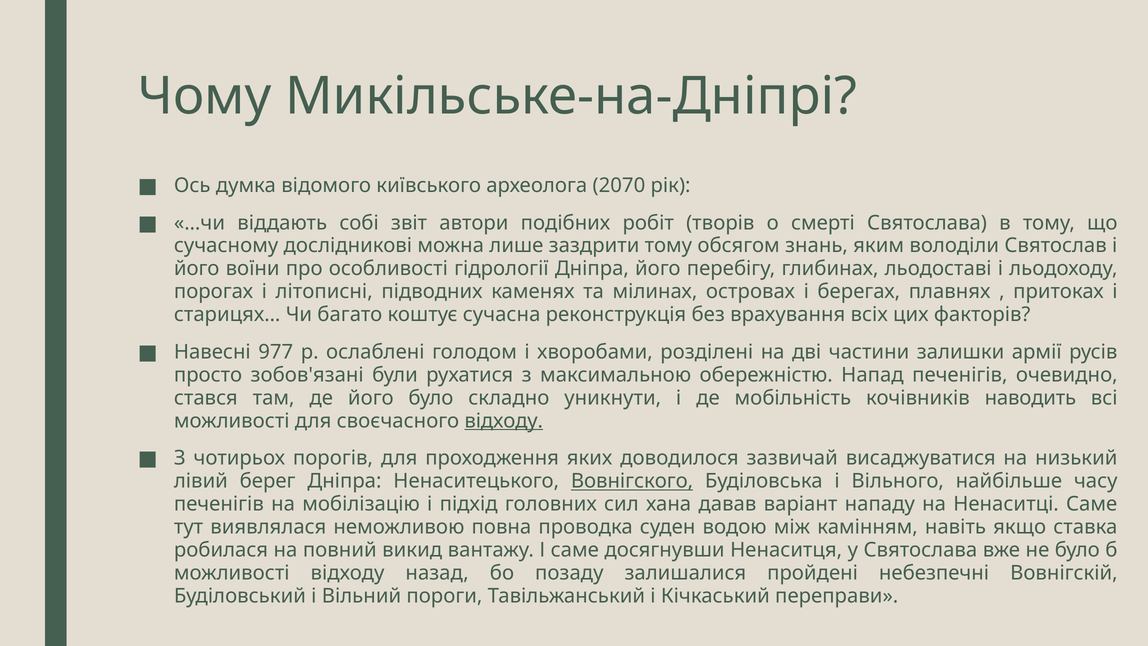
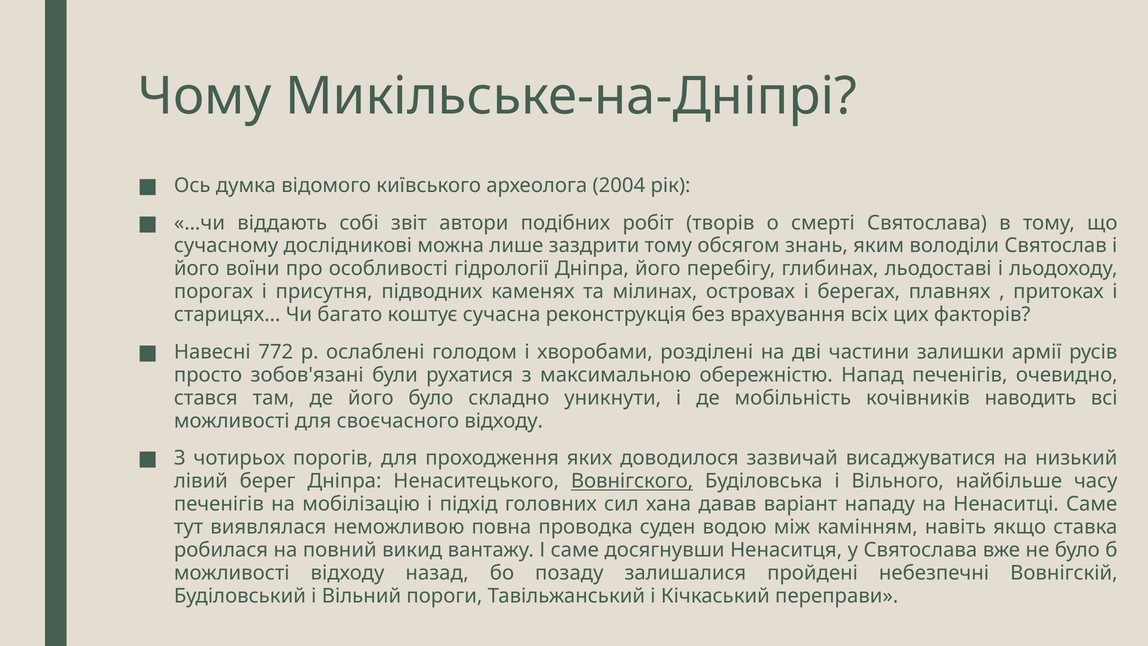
2070: 2070 -> 2004
літописні: літописні -> присутня
977: 977 -> 772
відходу at (504, 421) underline: present -> none
